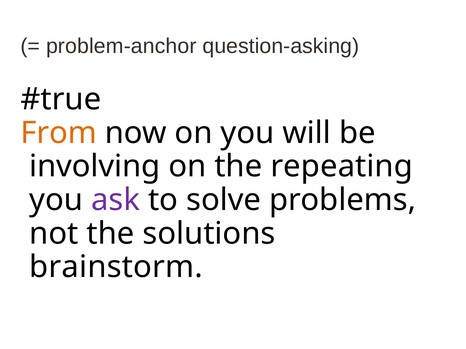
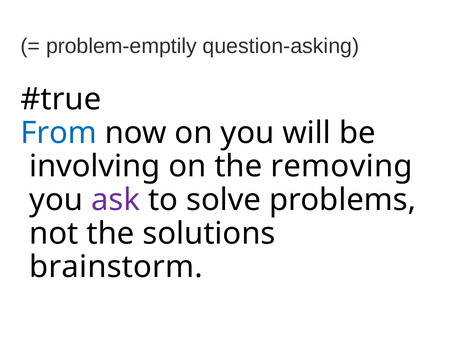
problem-anchor: problem-anchor -> problem-emptily
From colour: orange -> blue
repeating: repeating -> removing
